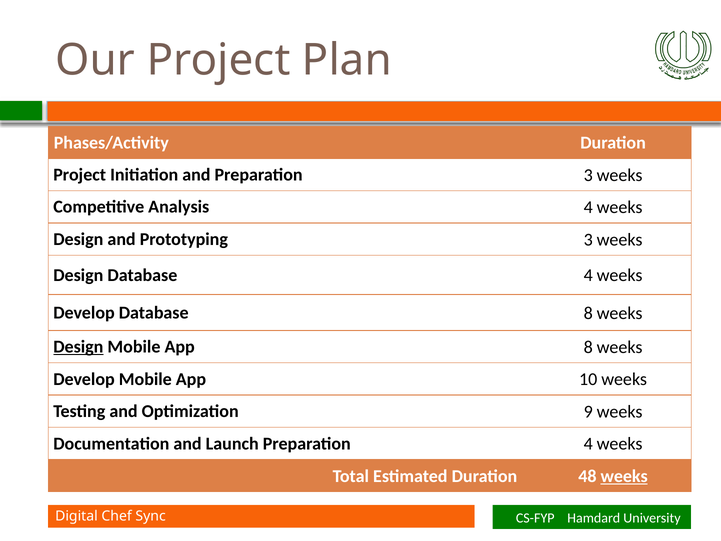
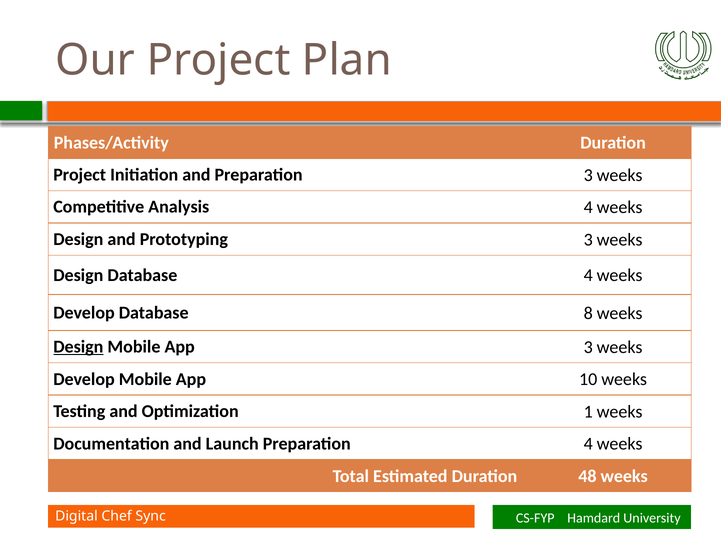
App 8: 8 -> 3
9: 9 -> 1
weeks at (624, 476) underline: present -> none
